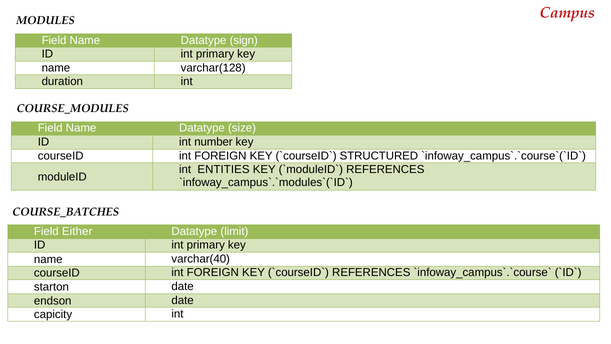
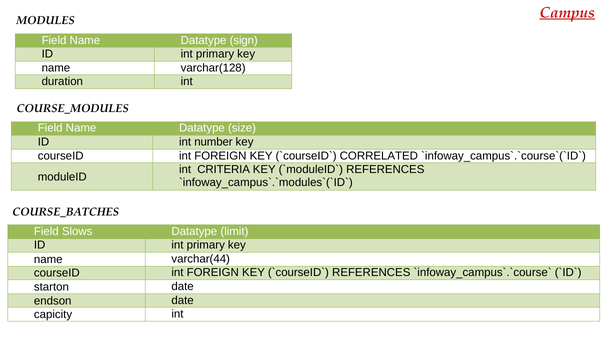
Campus underline: none -> present
STRUCTURED: STRUCTURED -> CORRELATED
ENTITIES: ENTITIES -> CRITERIA
Either: Either -> Slows
varchar(40: varchar(40 -> varchar(44
